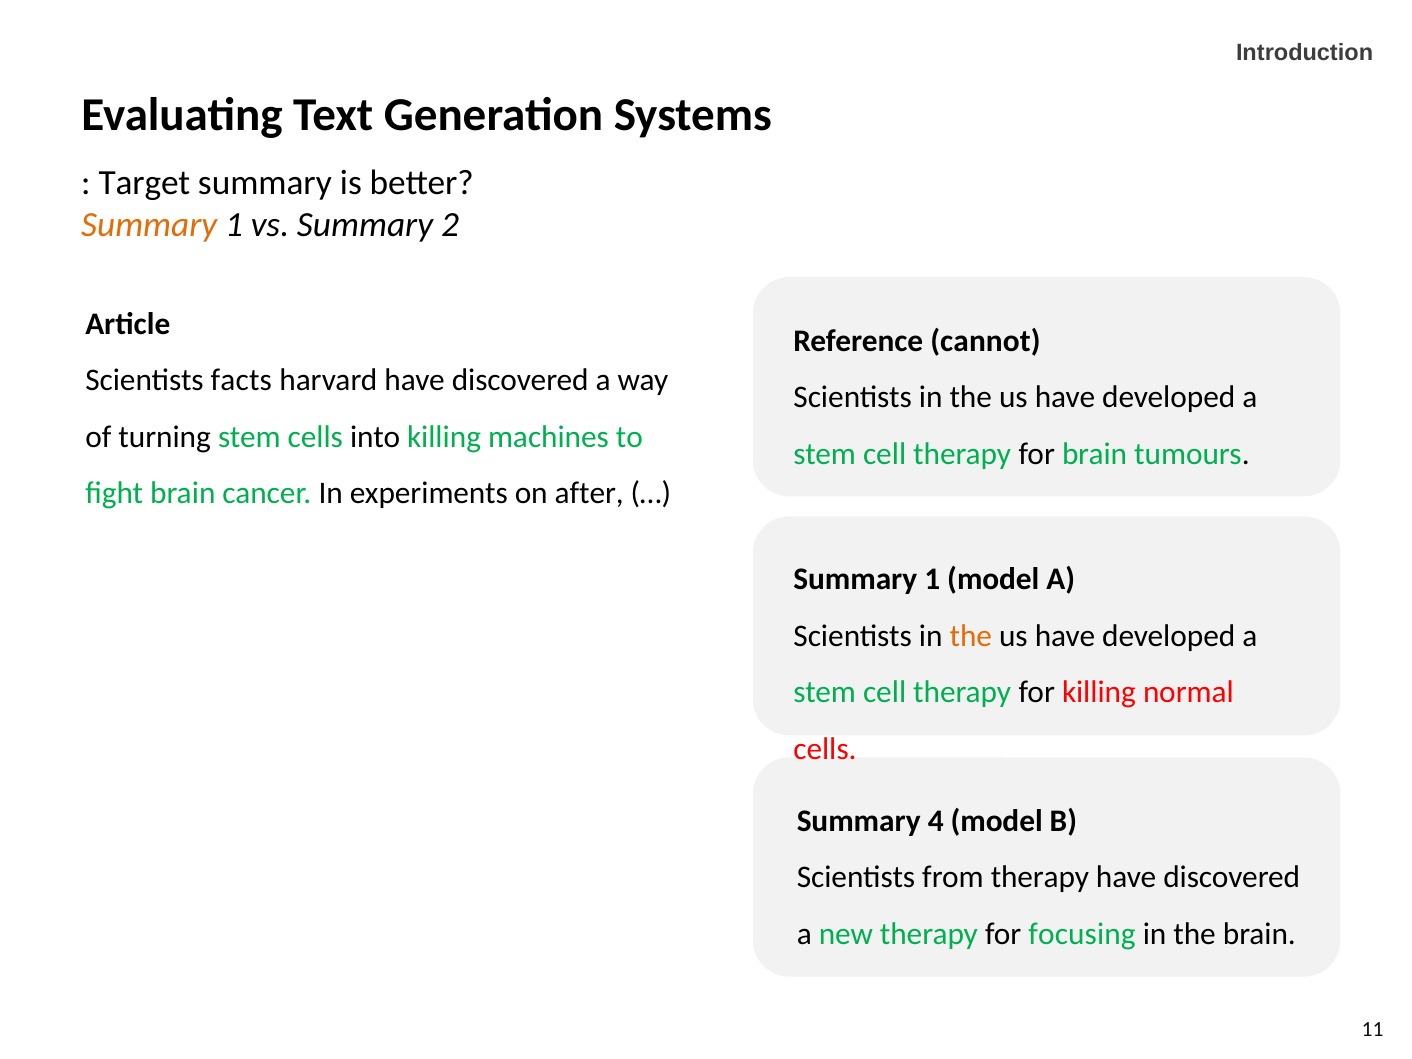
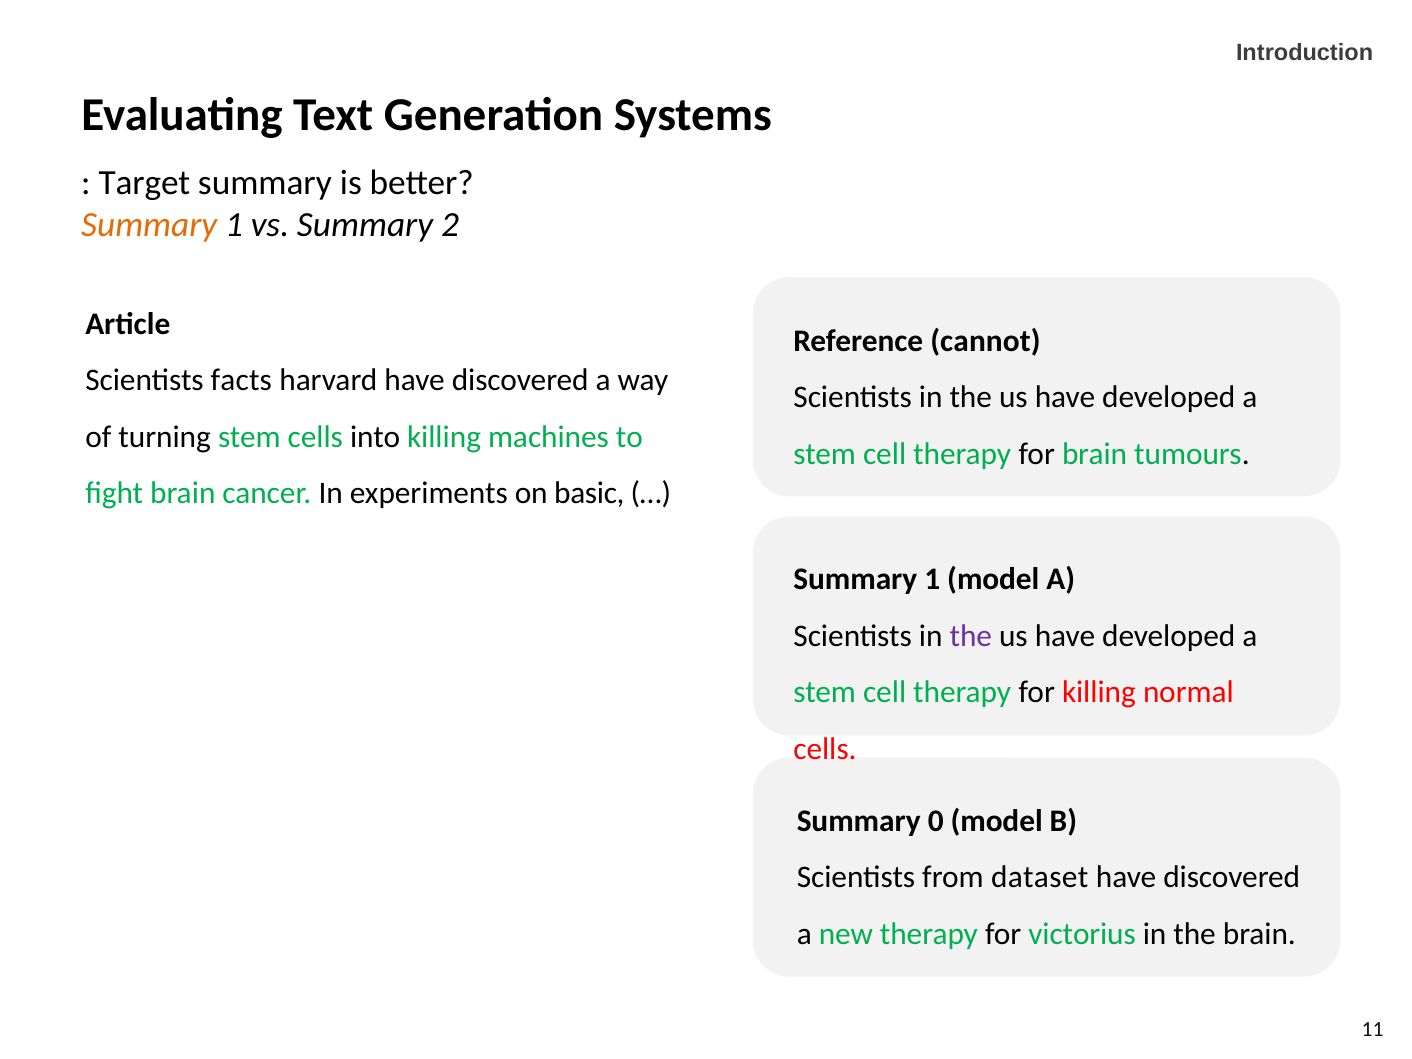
after: after -> basic
the at (971, 636) colour: orange -> purple
4: 4 -> 0
from therapy: therapy -> dataset
focusing: focusing -> victorius
